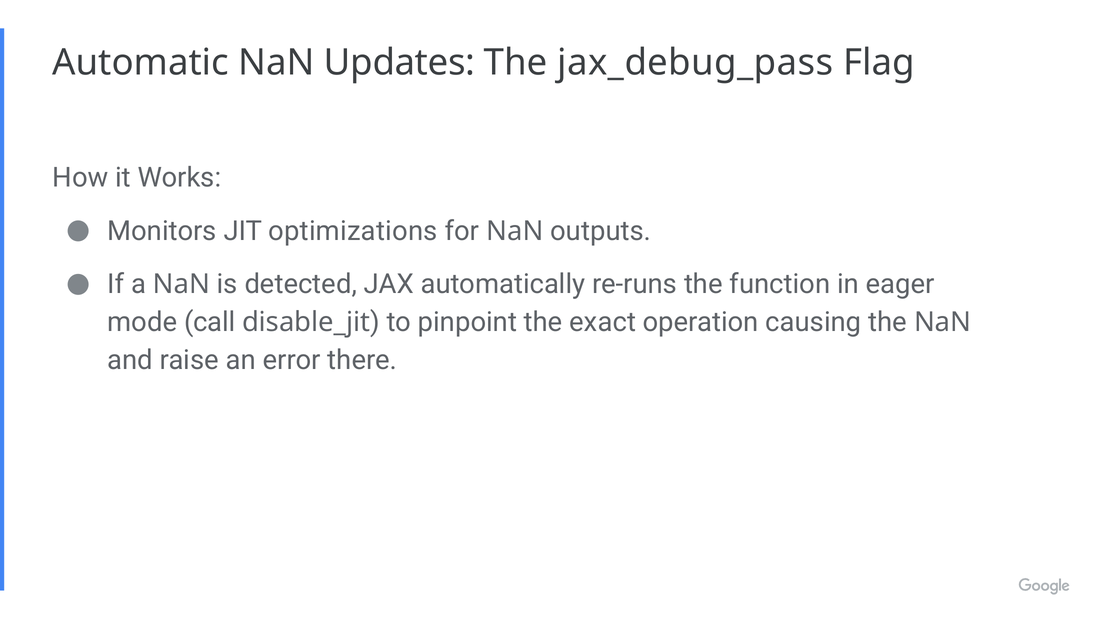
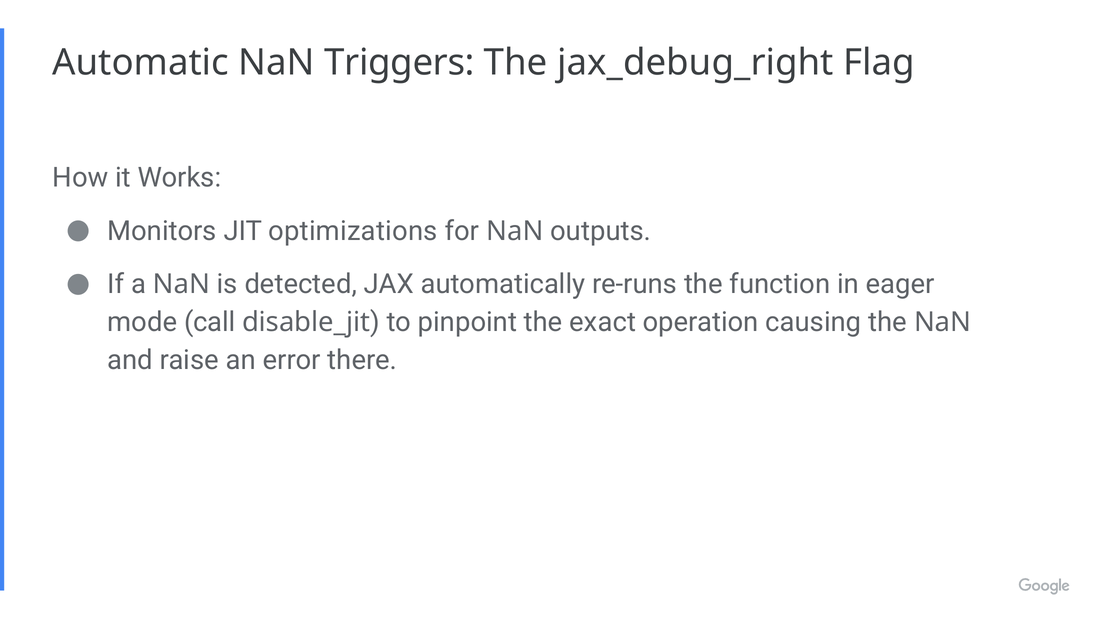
Updates: Updates -> Triggers
jax_debug_pass: jax_debug_pass -> jax_debug_right
